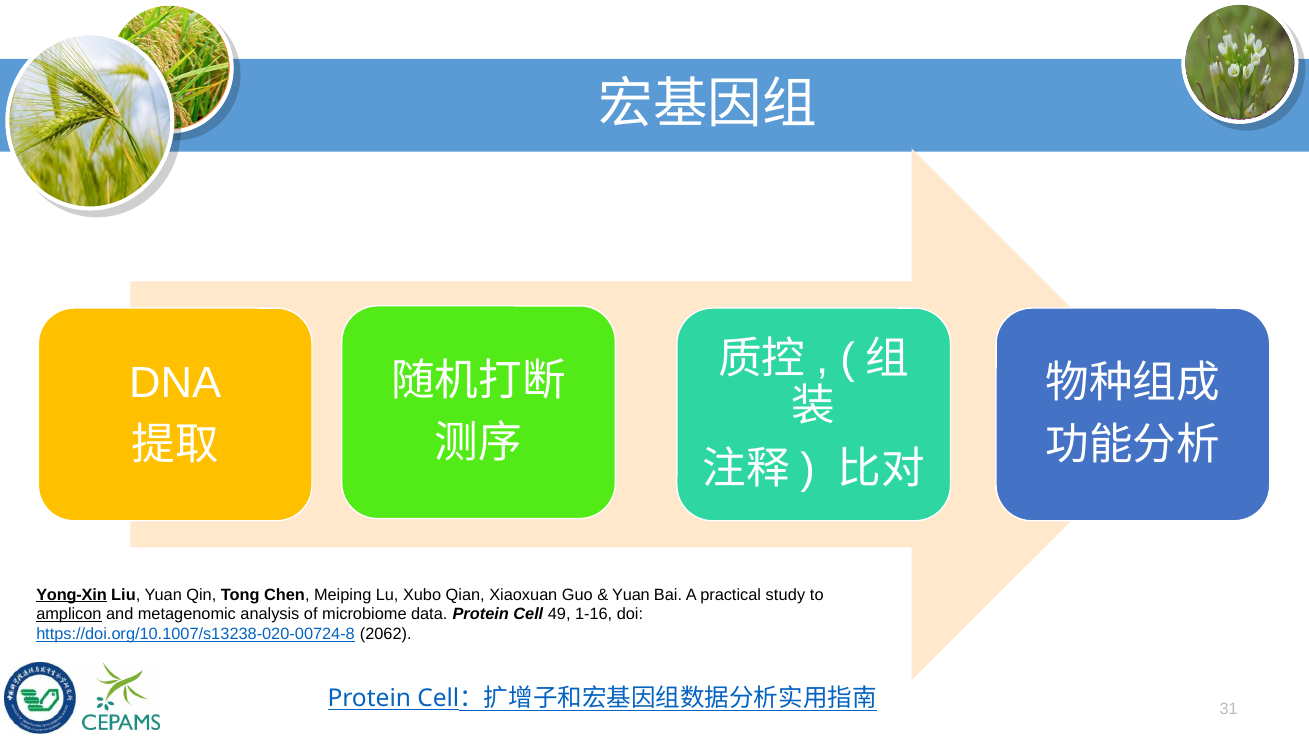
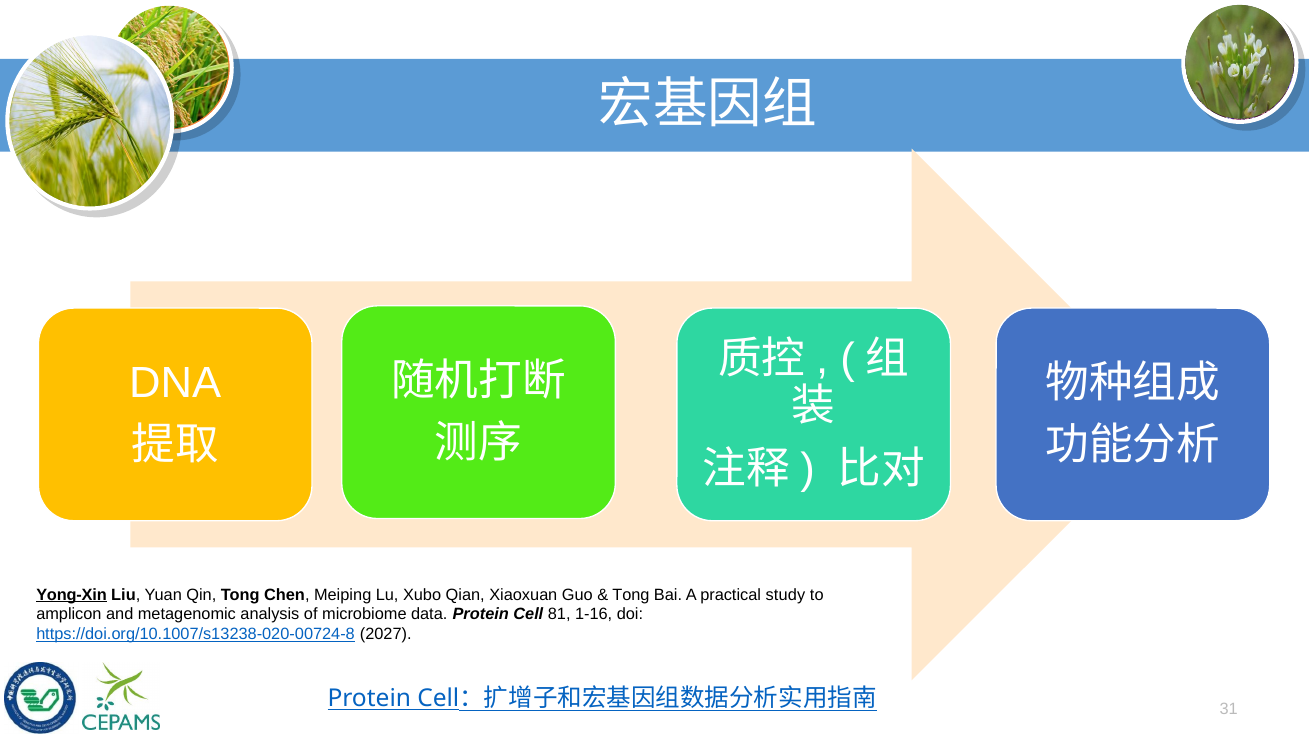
Yuan at (631, 595): Yuan -> Tong
amplicon underline: present -> none
49: 49 -> 81
2062: 2062 -> 2027
